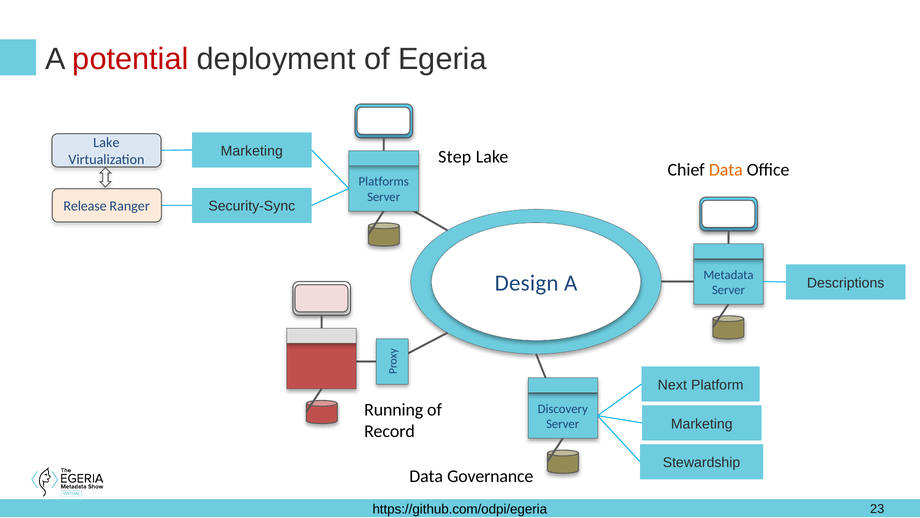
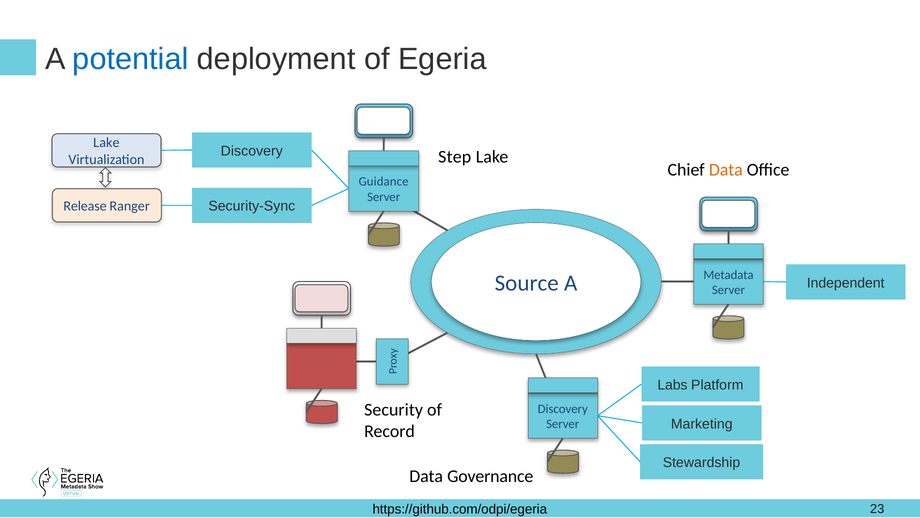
potential colour: red -> blue
Marketing at (252, 151): Marketing -> Discovery
Platforms: Platforms -> Guidance
Design: Design -> Source
Descriptions: Descriptions -> Independent
Next: Next -> Labs
Running: Running -> Security
